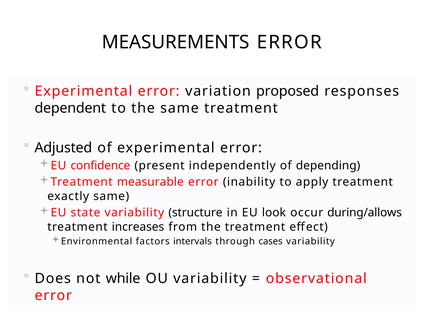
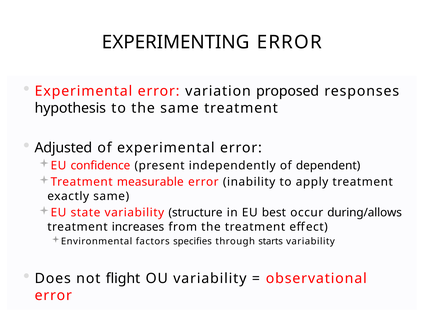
MEASUREMENTS: MEASUREMENTS -> EXPERIMENTING
dependent: dependent -> hypothesis
depending: depending -> dependent
look: look -> best
intervals: intervals -> specifies
cases: cases -> starts
while: while -> flight
